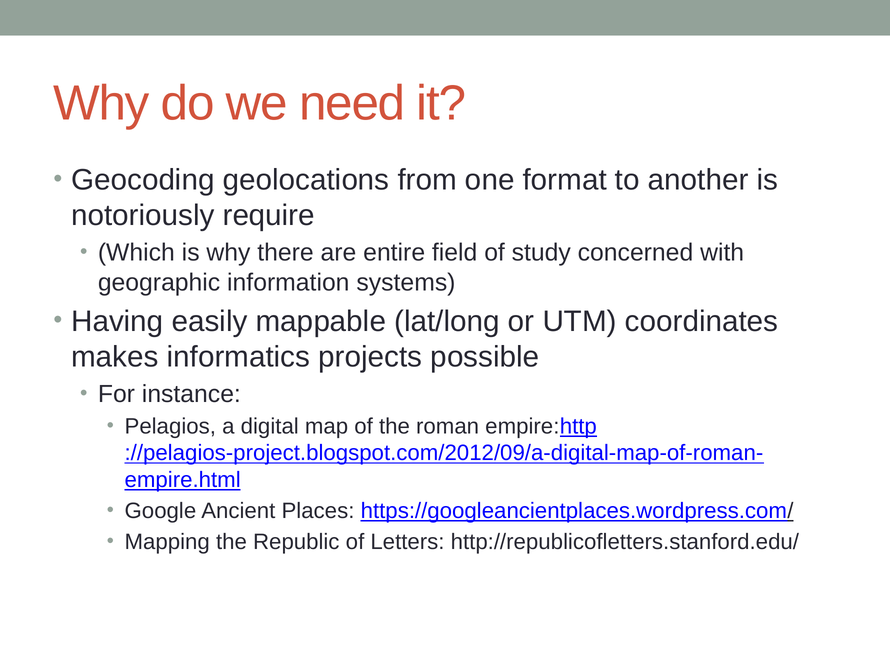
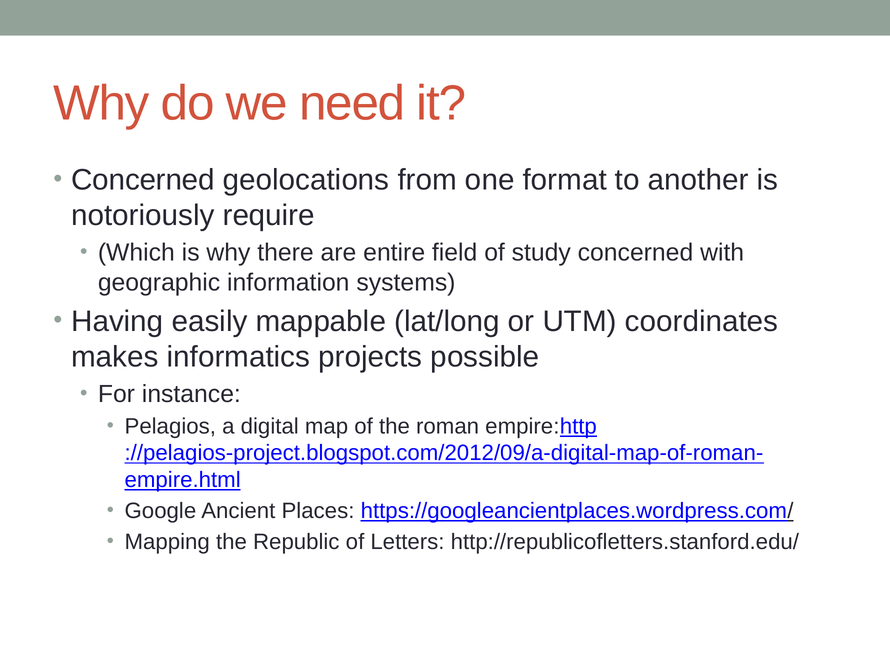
Geocoding at (143, 180): Geocoding -> Concerned
